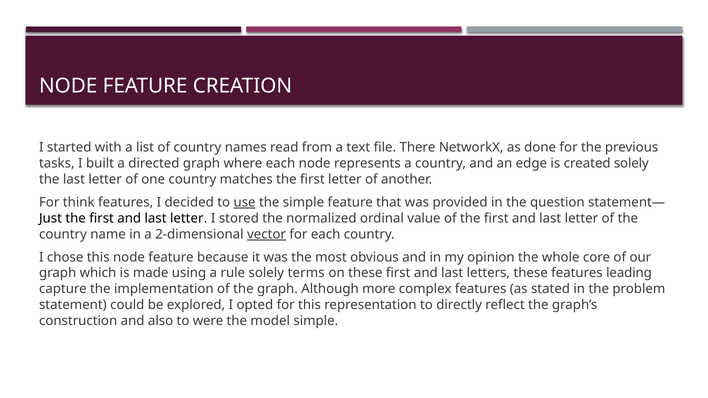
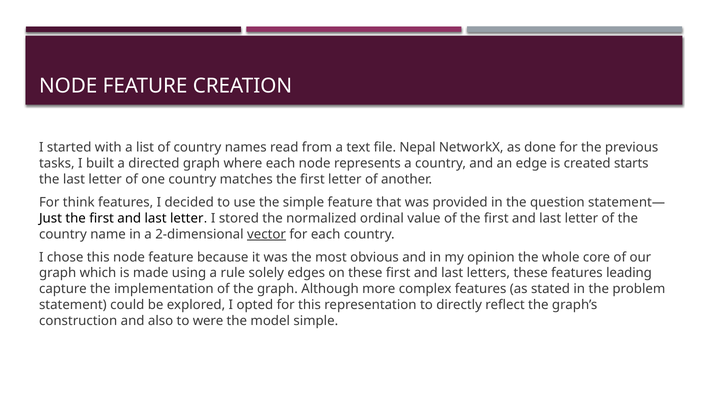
There: There -> Nepal
created solely: solely -> starts
use underline: present -> none
terms: terms -> edges
